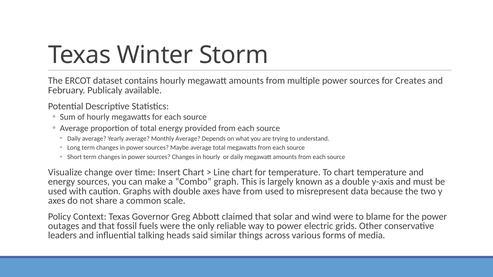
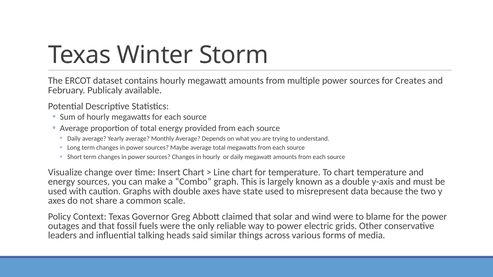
have from: from -> state
